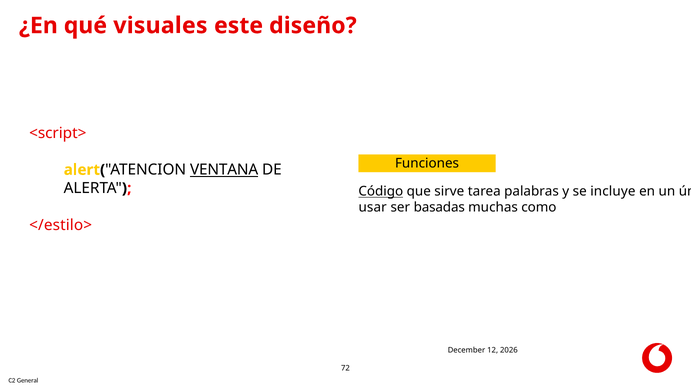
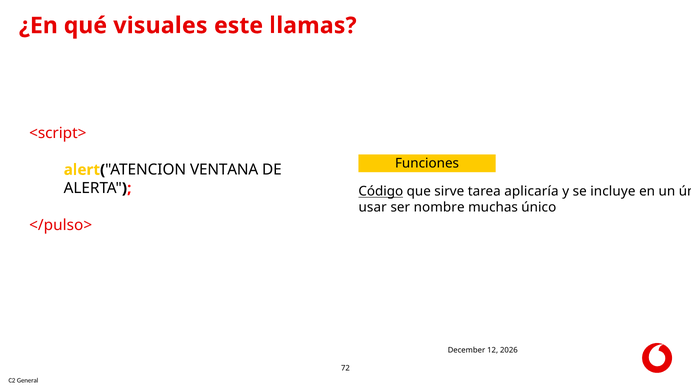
diseño: diseño -> llamas
VENTANA underline: present -> none
palabras: palabras -> aplicaría
basadas: basadas -> nombre
muchas como: como -> único
</estilo>: </estilo> -> </pulso>
